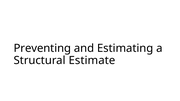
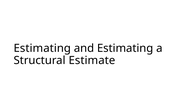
Preventing at (42, 48): Preventing -> Estimating
